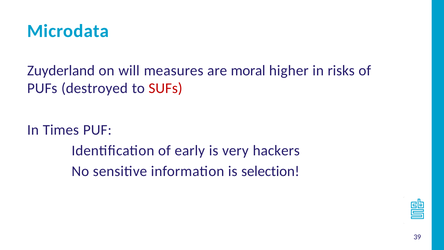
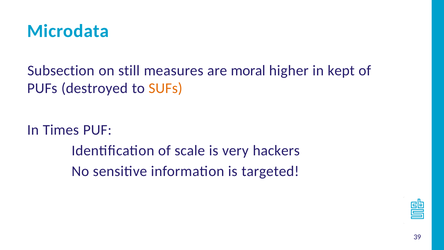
Zuyderland: Zuyderland -> Subsection
will: will -> still
risks: risks -> kept
SUFs colour: red -> orange
early: early -> scale
selection: selection -> targeted
